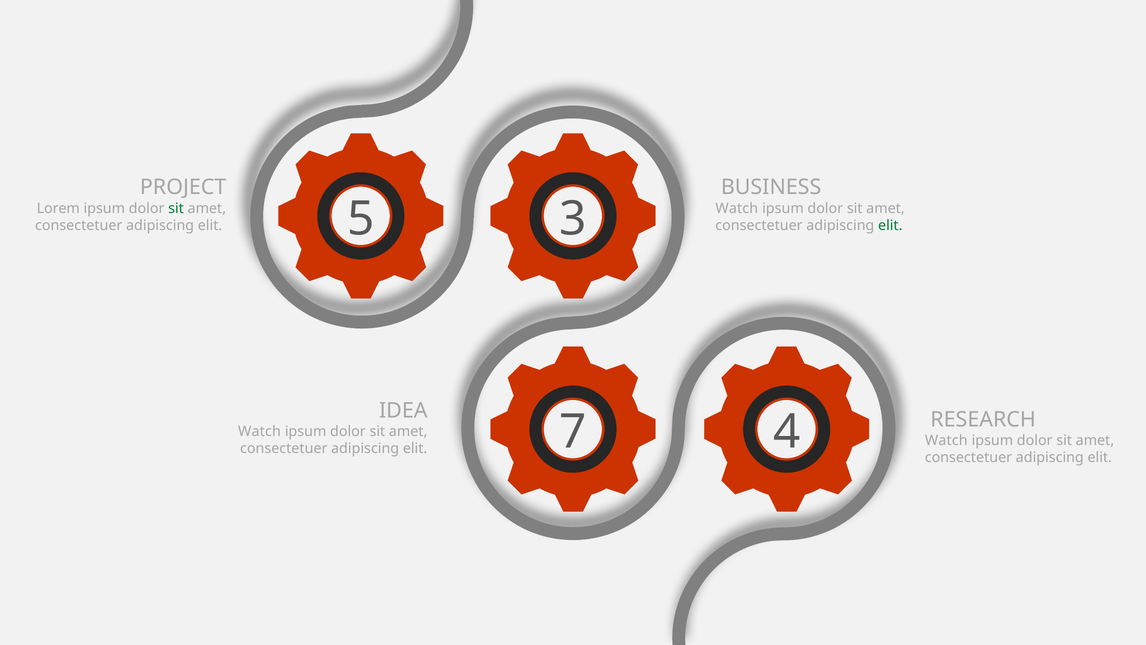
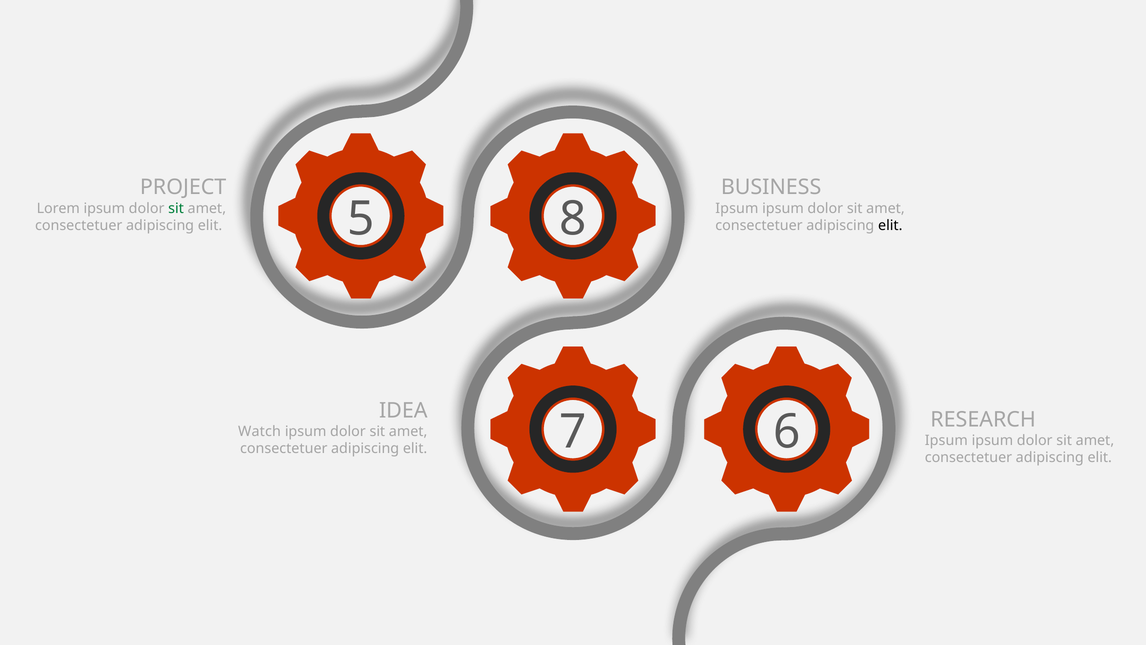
Watch at (737, 208): Watch -> Ipsum
3: 3 -> 8
elit at (890, 225) colour: green -> black
4: 4 -> 6
Watch at (946, 440): Watch -> Ipsum
